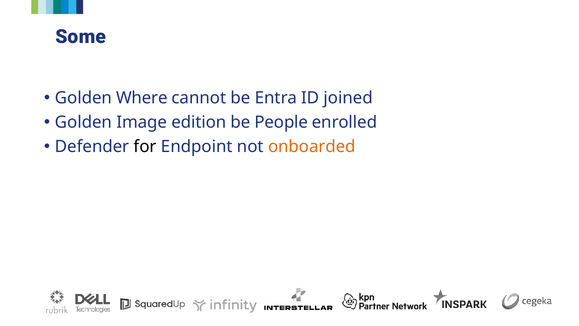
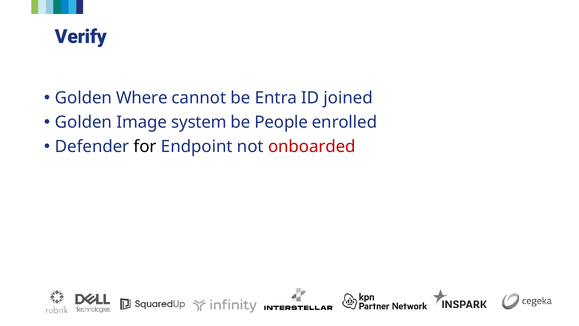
Some: Some -> Verify
edition: edition -> system
onboarded colour: orange -> red
